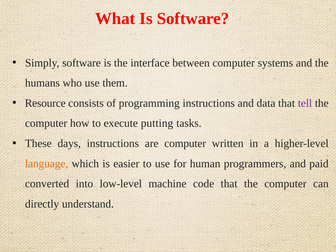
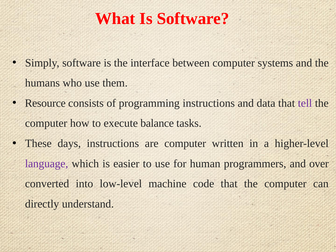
putting: putting -> balance
language colour: orange -> purple
paid: paid -> over
